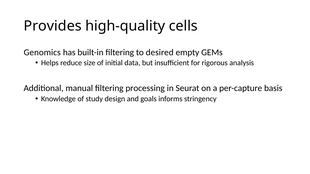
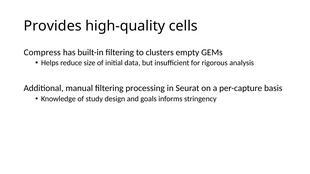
Genomics: Genomics -> Compress
desired: desired -> clusters
